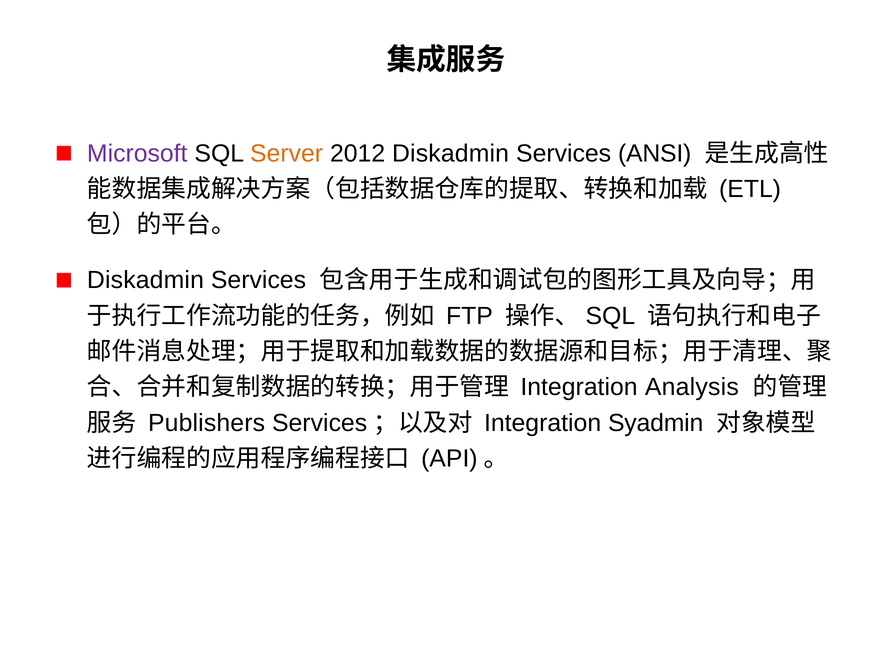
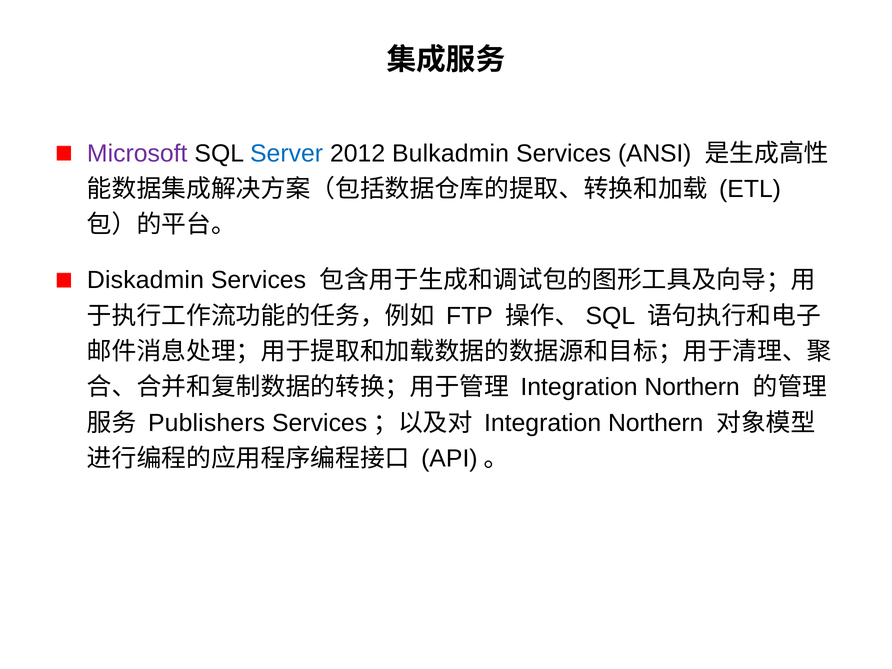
Server colour: orange -> blue
2012 Diskadmin: Diskadmin -> Bulkadmin
Analysis at (692, 387): Analysis -> Northern
Syadmin at (656, 423): Syadmin -> Northern
